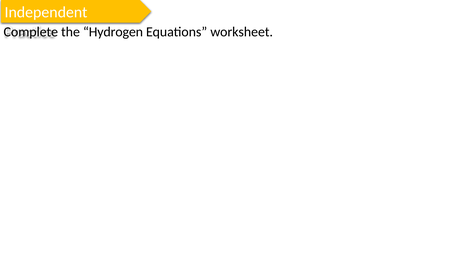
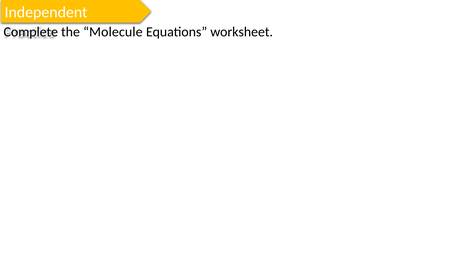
Hydrogen: Hydrogen -> Molecule
